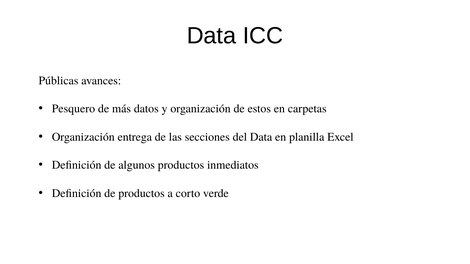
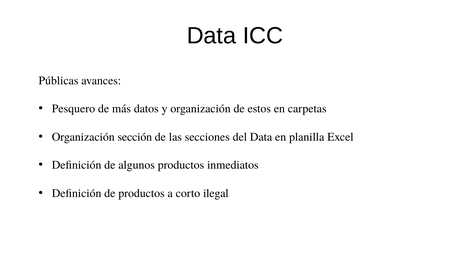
entrega: entrega -> sección
verde: verde -> ilegal
